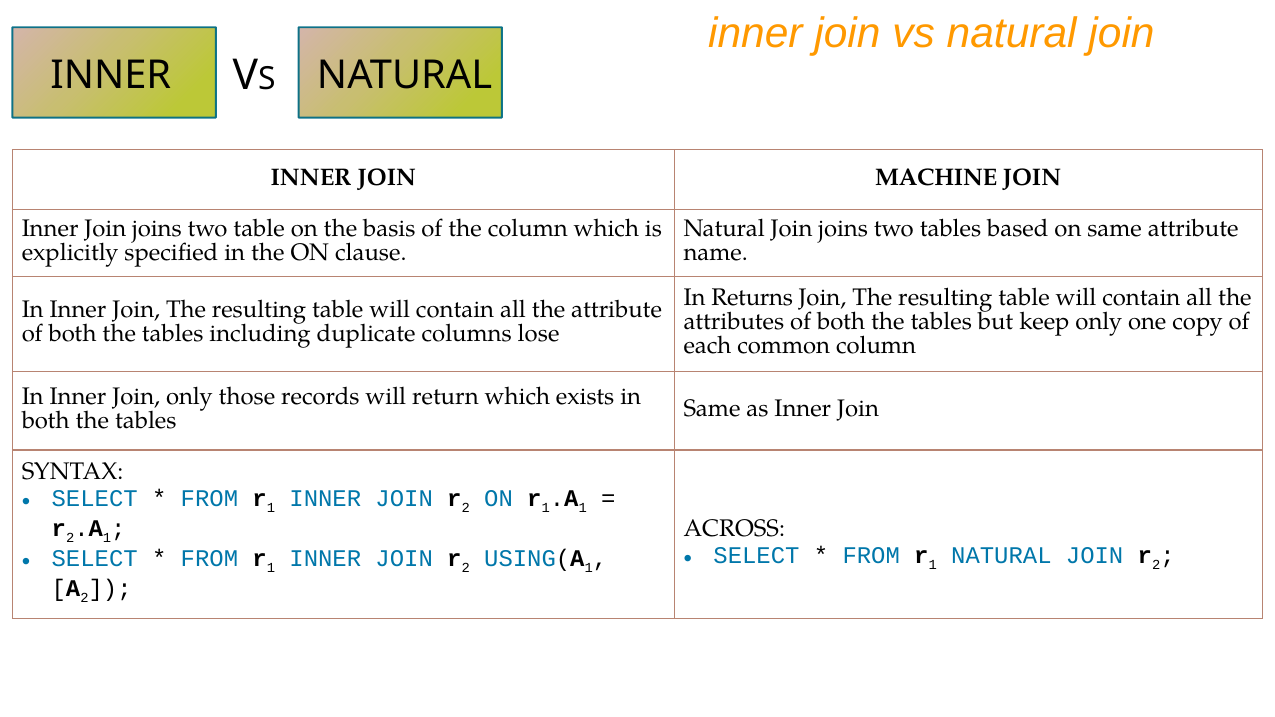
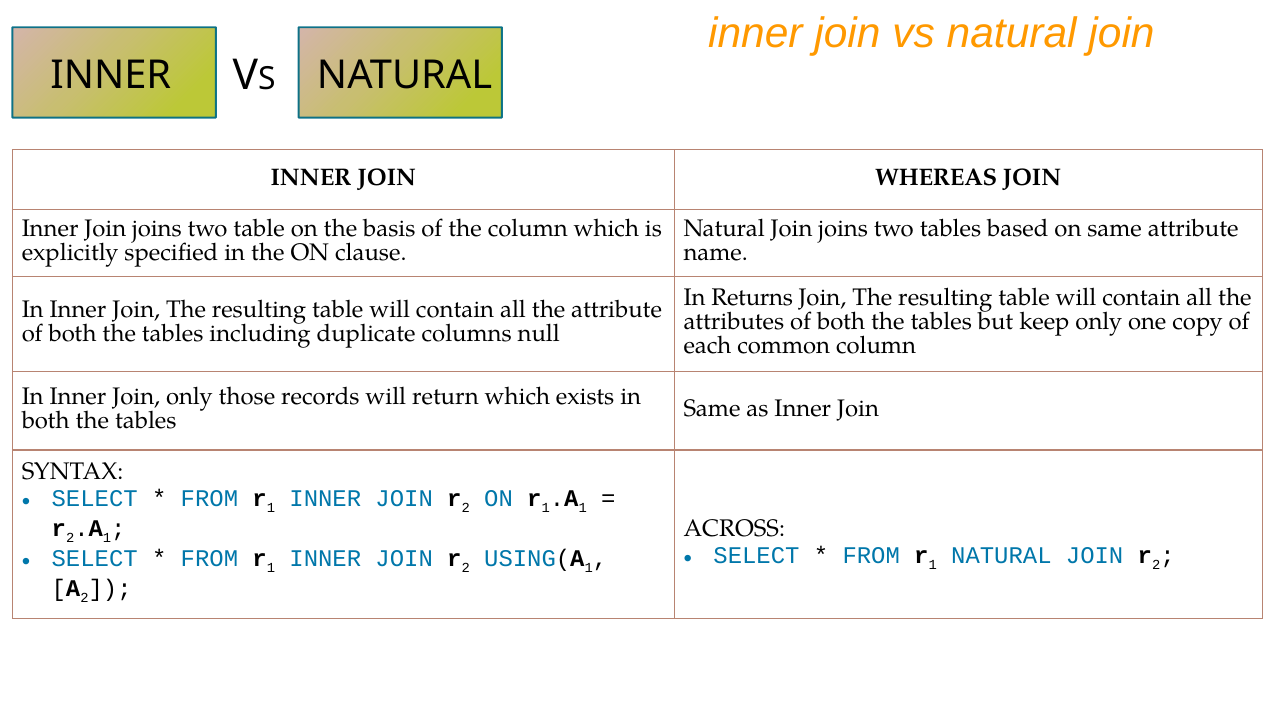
MACHINE: MACHINE -> WHEREAS
lose: lose -> null
